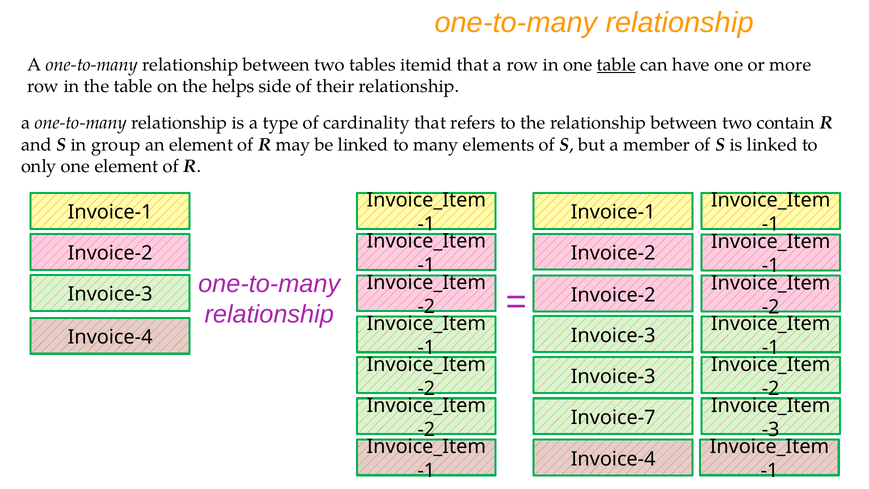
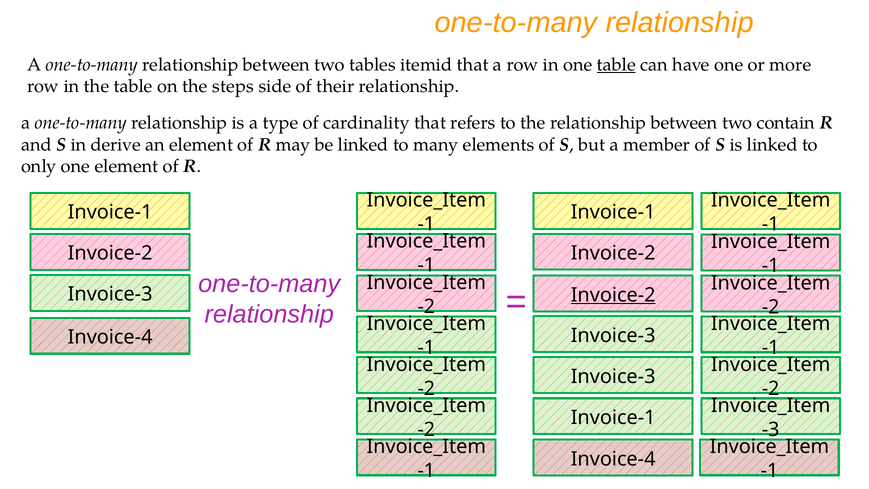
helps: helps -> steps
group: group -> derive
Invoice-2 at (613, 295) underline: none -> present
Invoice-7 at (613, 417): Invoice-7 -> Invoice-1
